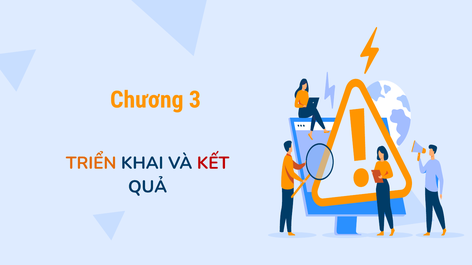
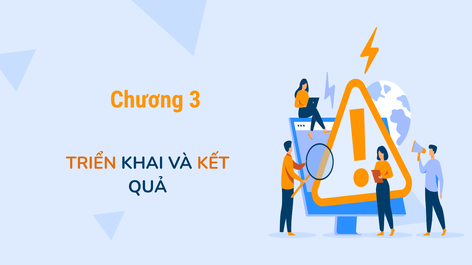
KẾT colour: red -> orange
